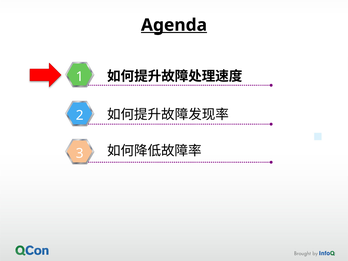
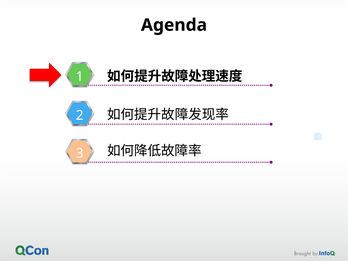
Agenda underline: present -> none
